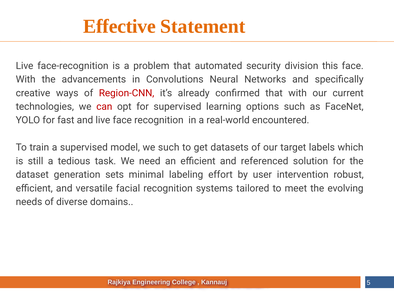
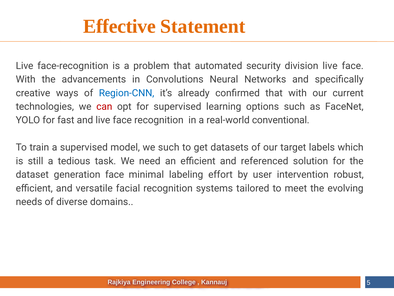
division this: this -> live
Region-CNN colour: red -> blue
encountered: encountered -> conventional
generation sets: sets -> face
